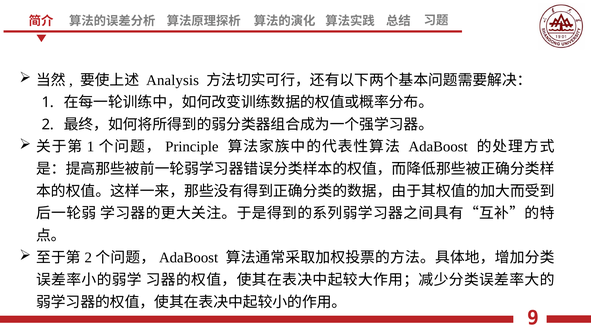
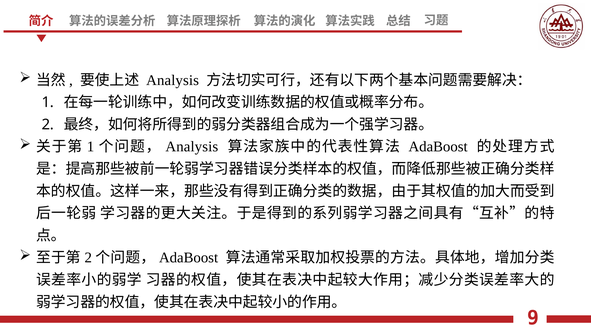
Principle at (192, 146): Principle -> Analysis
